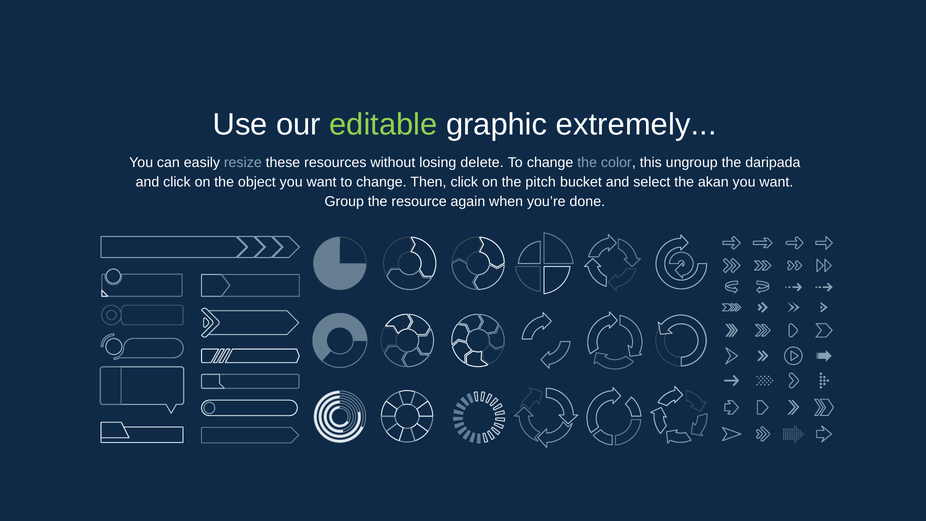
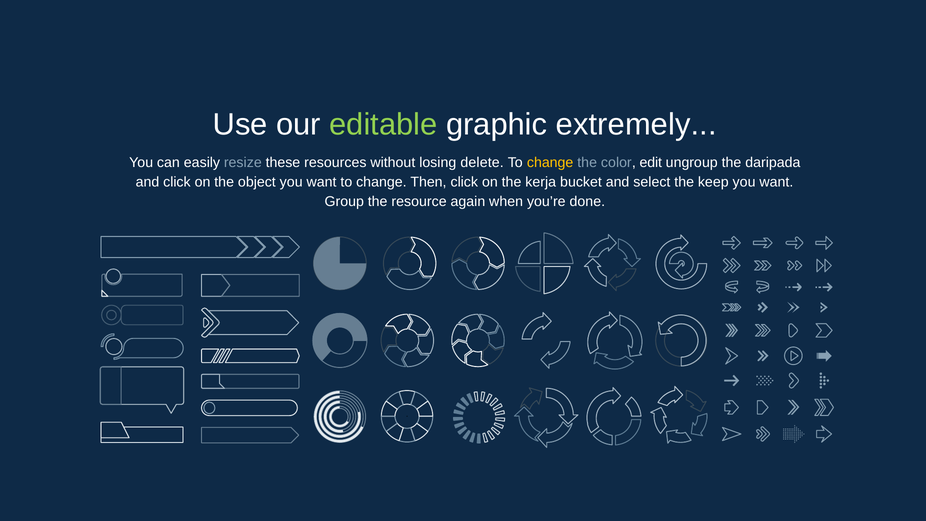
change at (550, 162) colour: white -> yellow
this: this -> edit
pitch: pitch -> kerja
akan: akan -> keep
